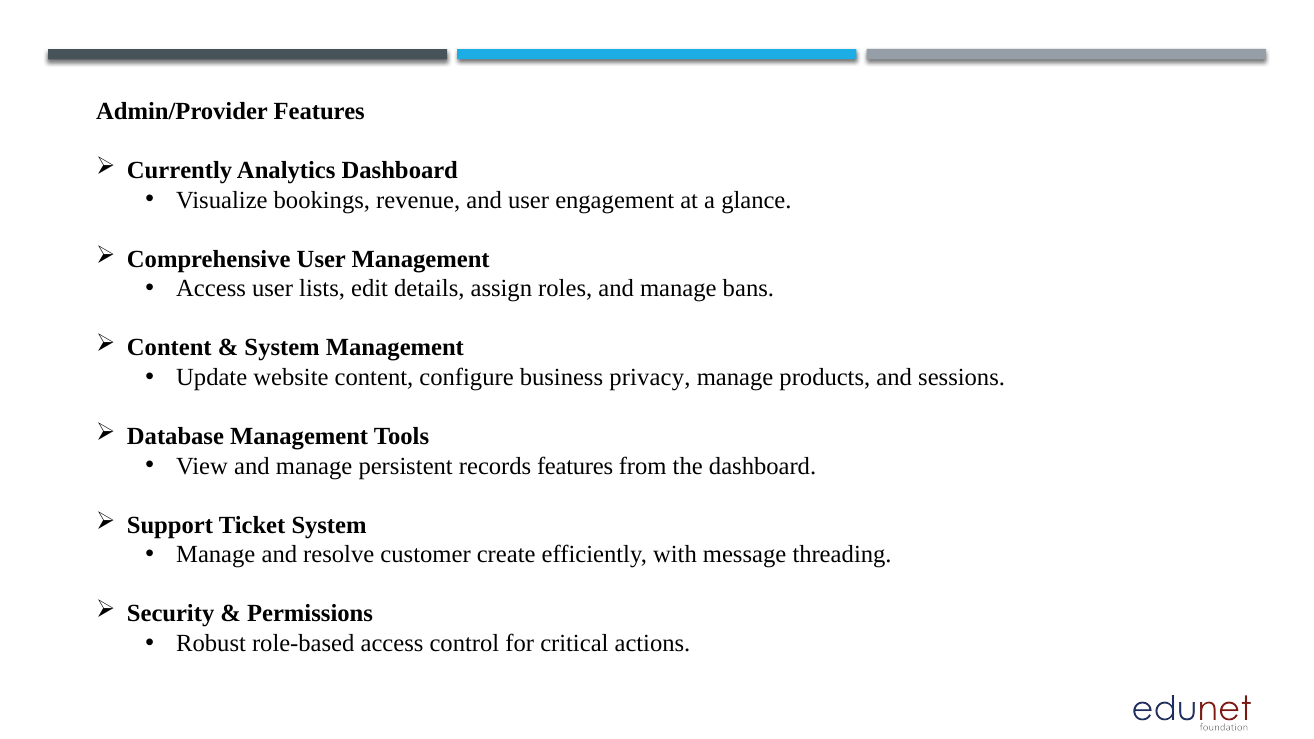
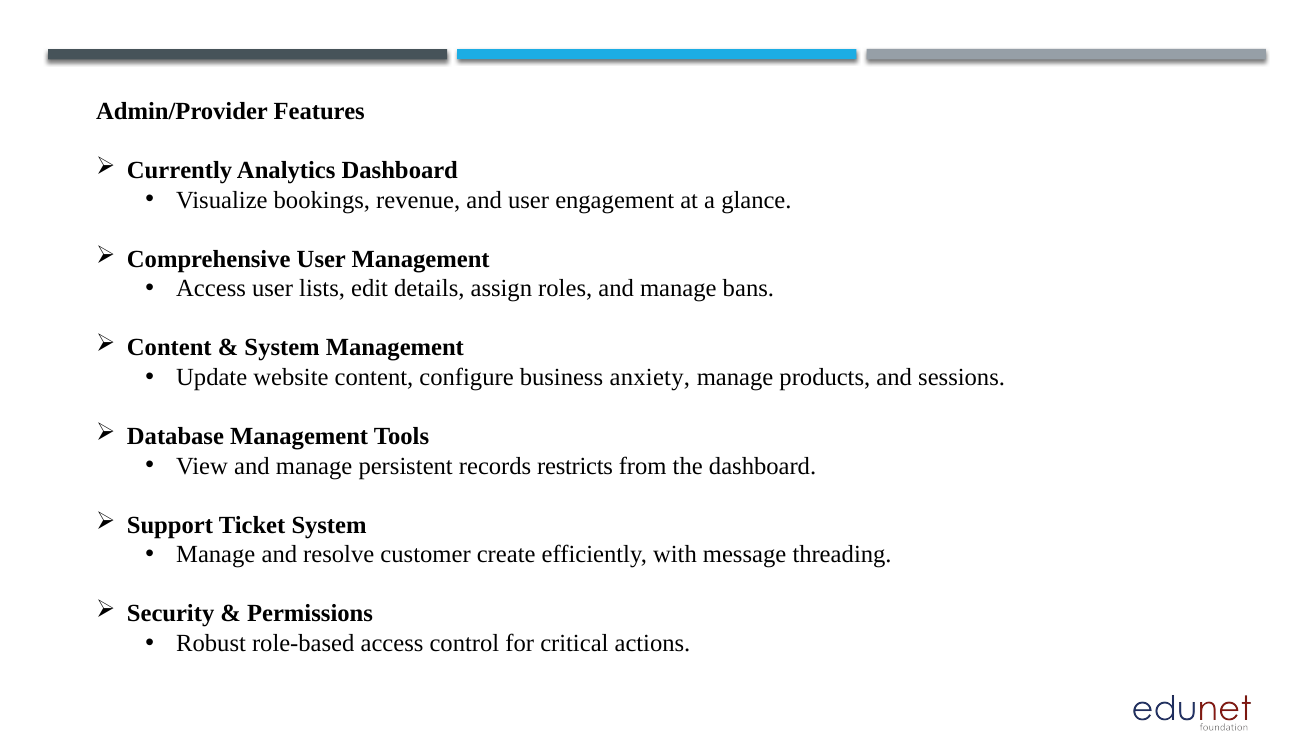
privacy: privacy -> anxiety
records features: features -> restricts
